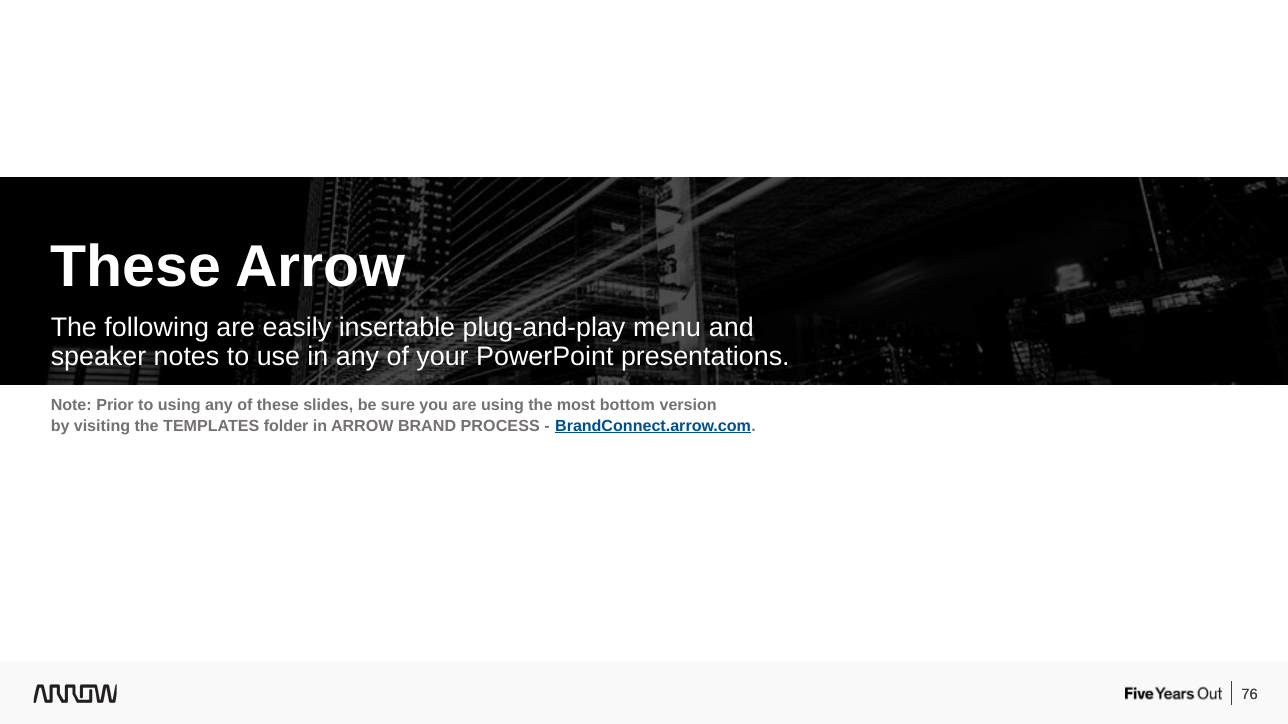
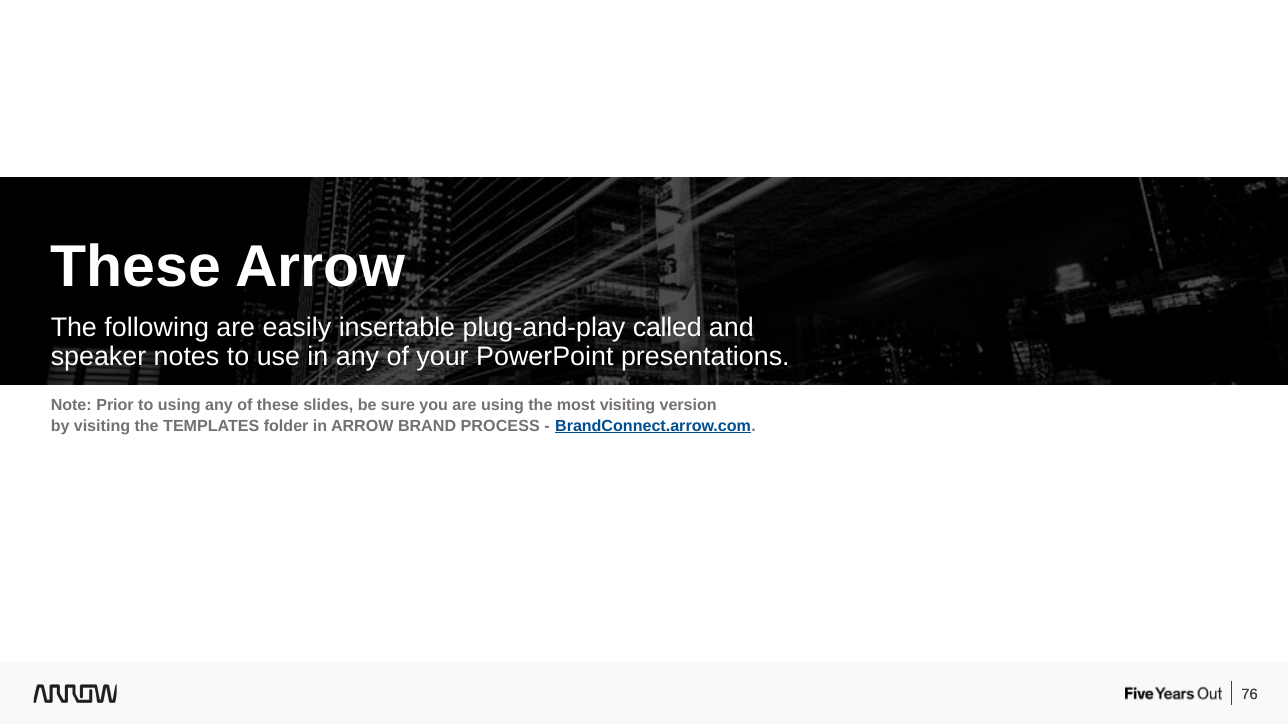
menu: menu -> called
most bottom: bottom -> visiting
